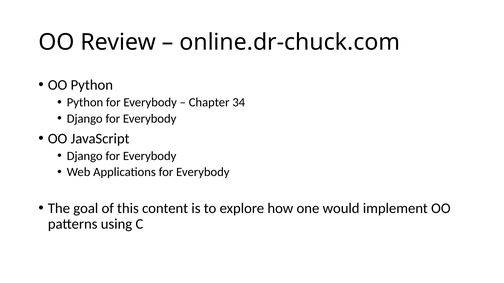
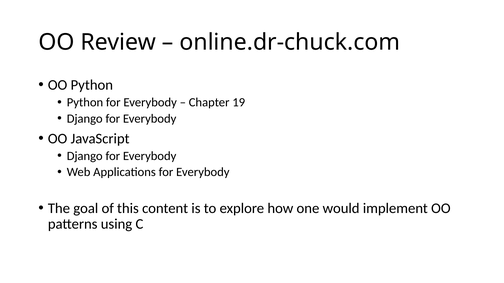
34: 34 -> 19
